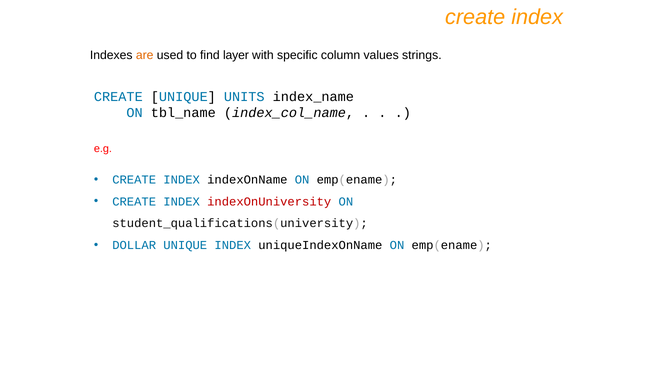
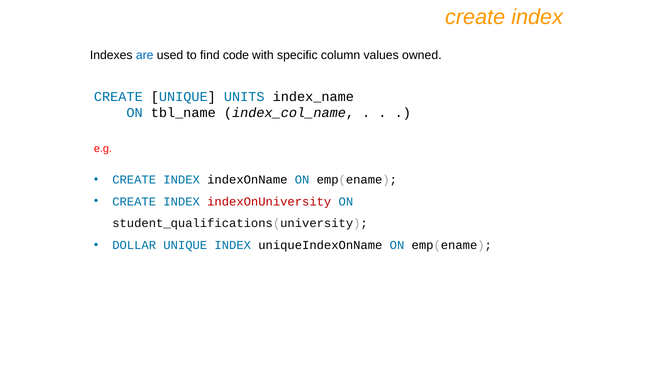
are colour: orange -> blue
layer: layer -> code
strings: strings -> owned
